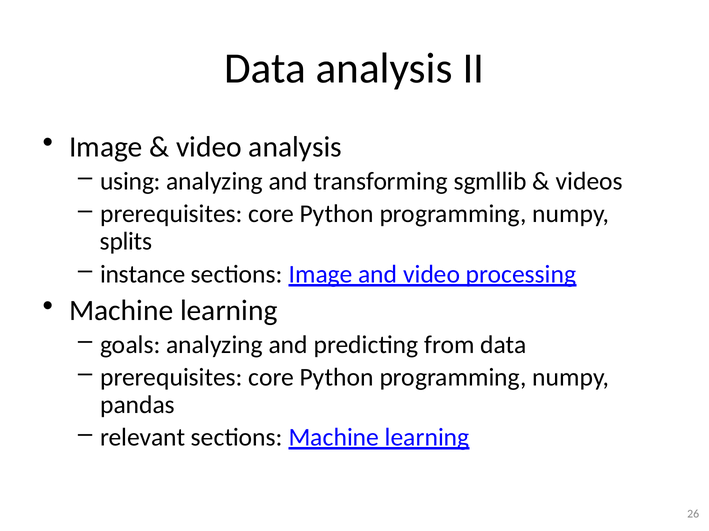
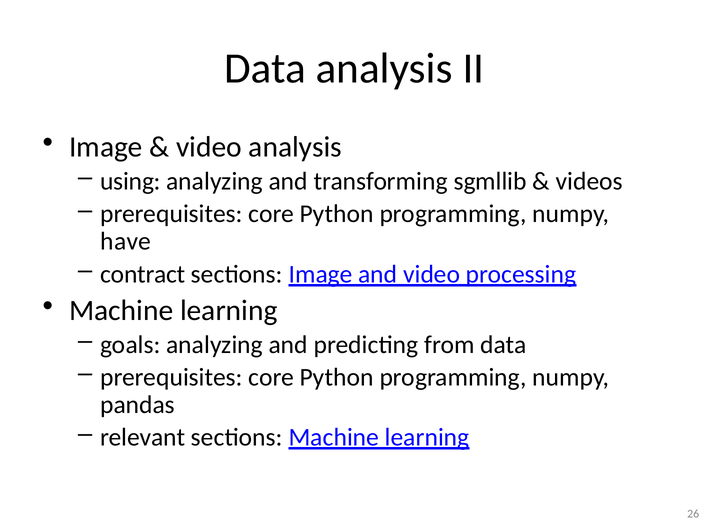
splits: splits -> have
instance: instance -> contract
